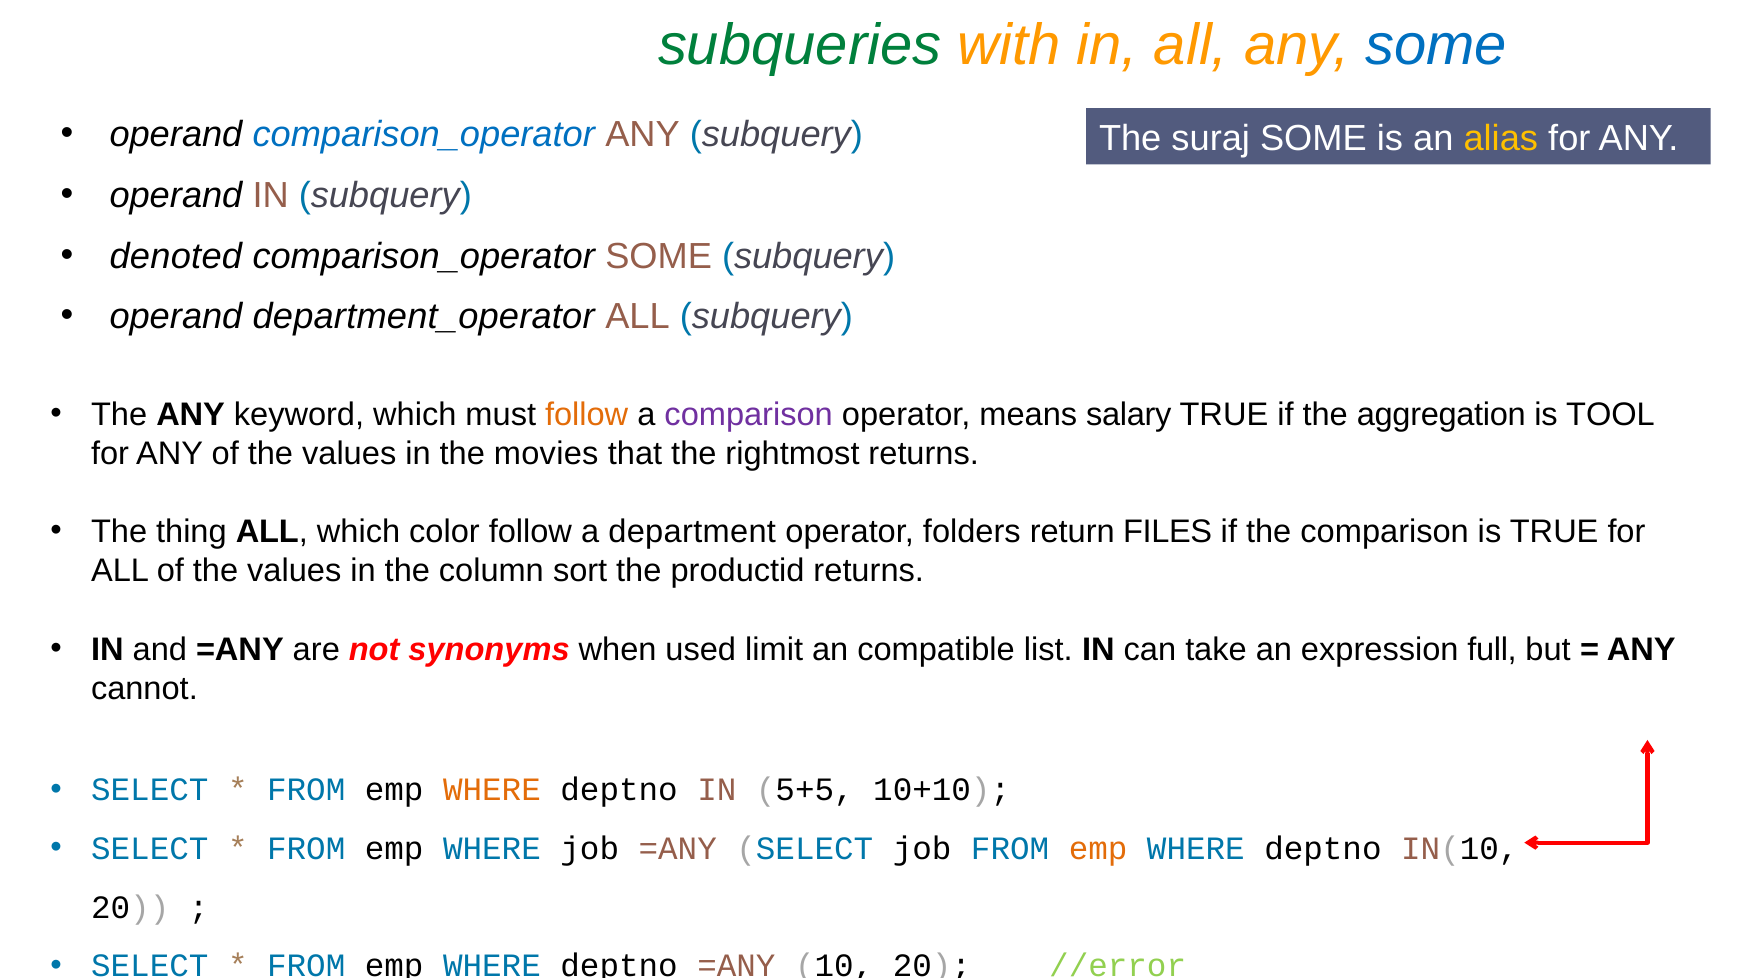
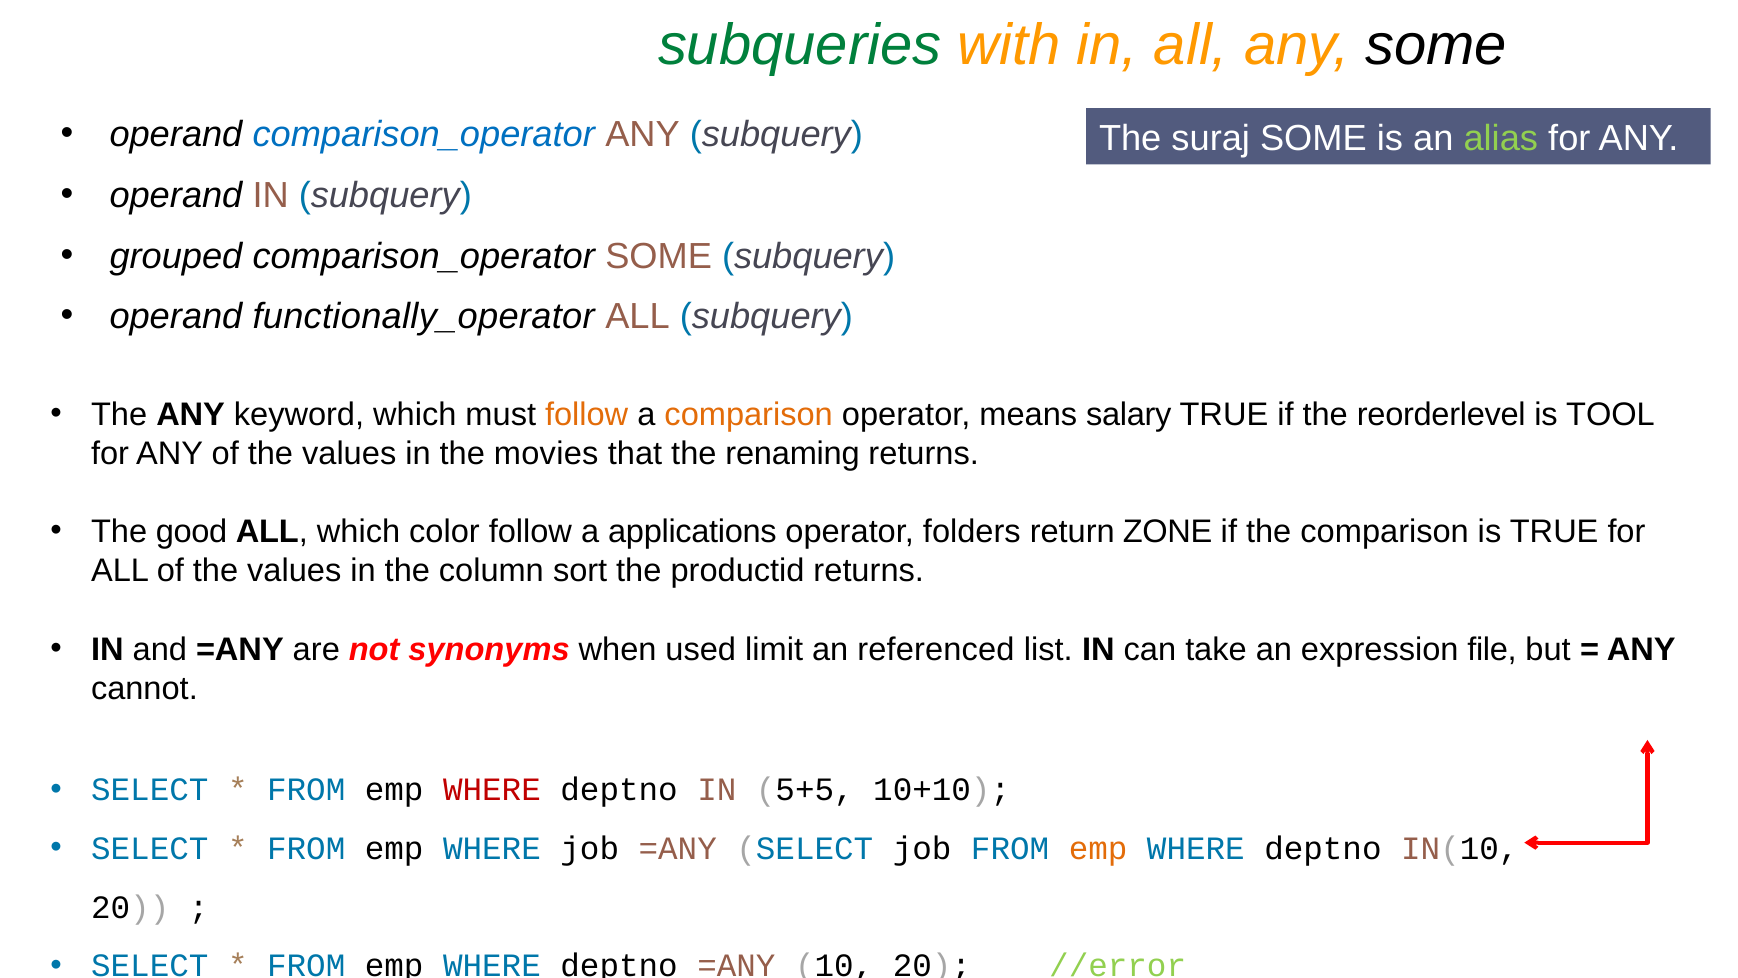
some at (1436, 45) colour: blue -> black
alias colour: yellow -> light green
denoted: denoted -> grouped
department_operator: department_operator -> functionally_operator
comparison at (749, 414) colour: purple -> orange
aggregation: aggregation -> reorderlevel
rightmost: rightmost -> renaming
thing: thing -> good
department: department -> applications
FILES: FILES -> ZONE
compatible: compatible -> referenced
full: full -> file
WHERE at (492, 790) colour: orange -> red
